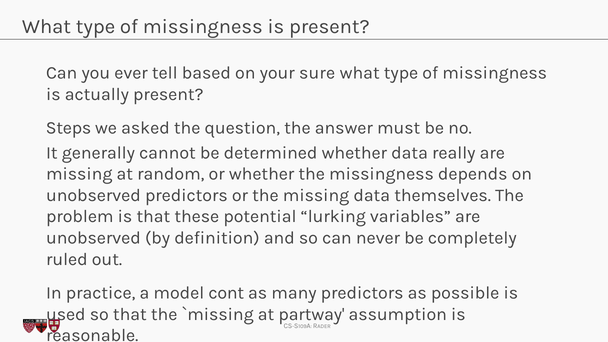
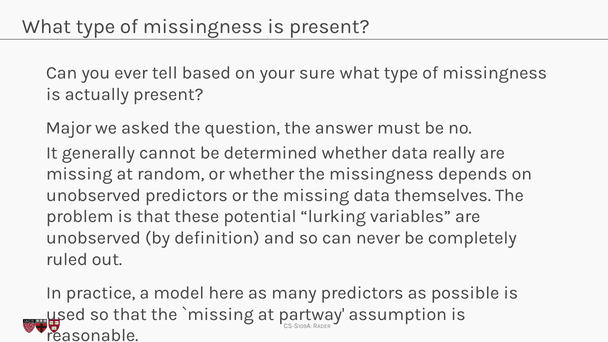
Steps: Steps -> Major
cont: cont -> here
